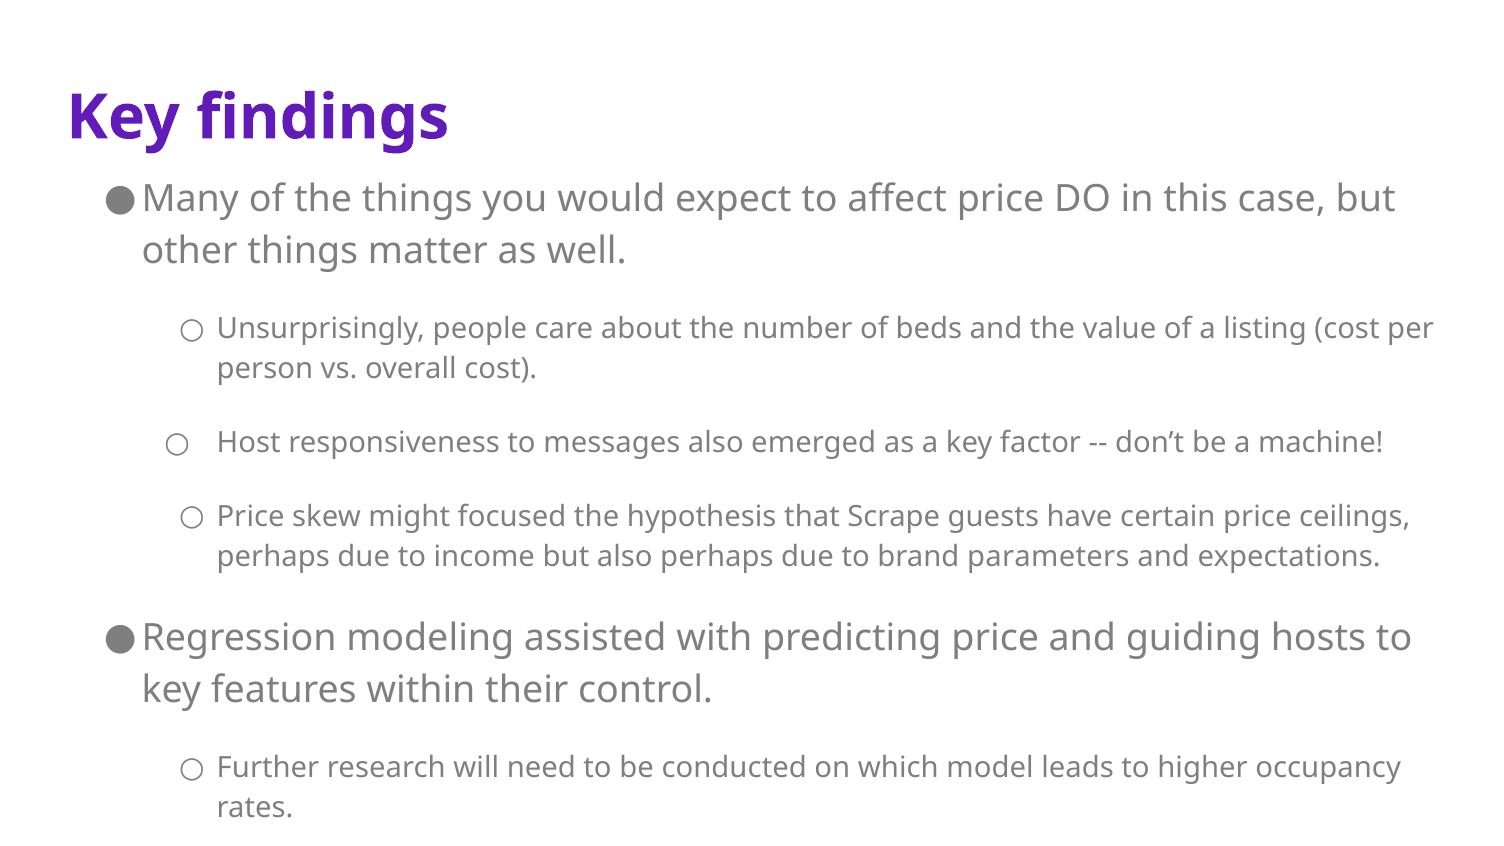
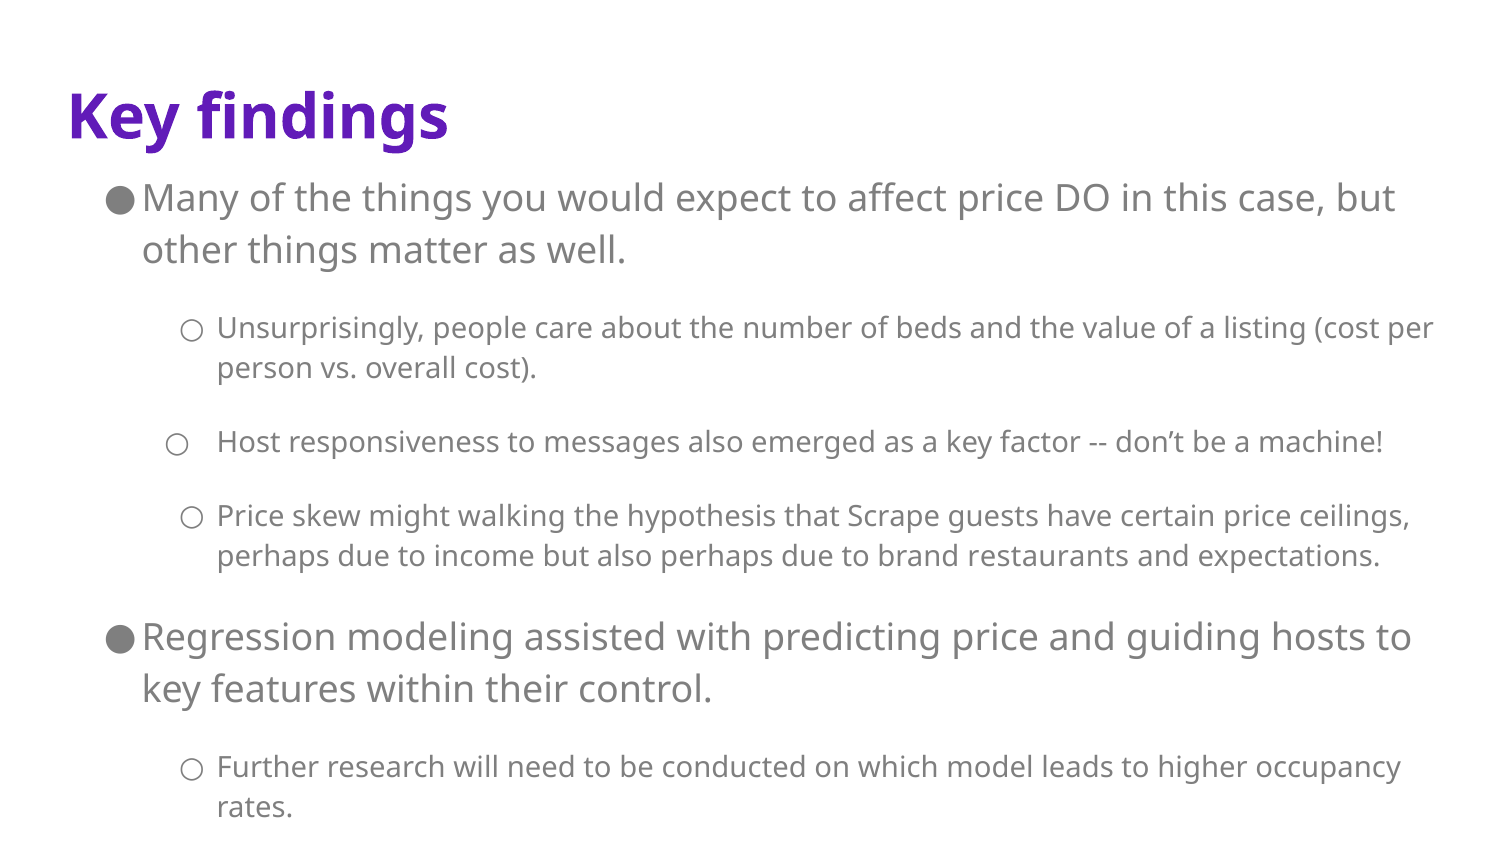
focused: focused -> walking
parameters: parameters -> restaurants
